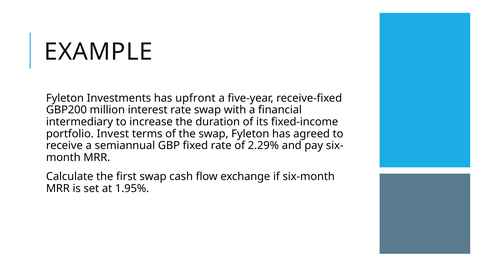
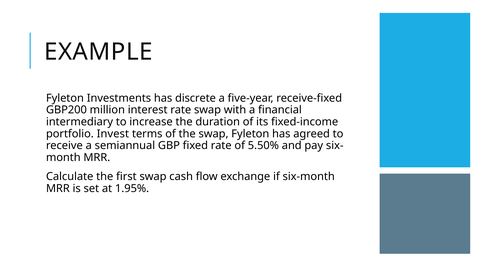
upfront: upfront -> discrete
2.29%: 2.29% -> 5.50%
